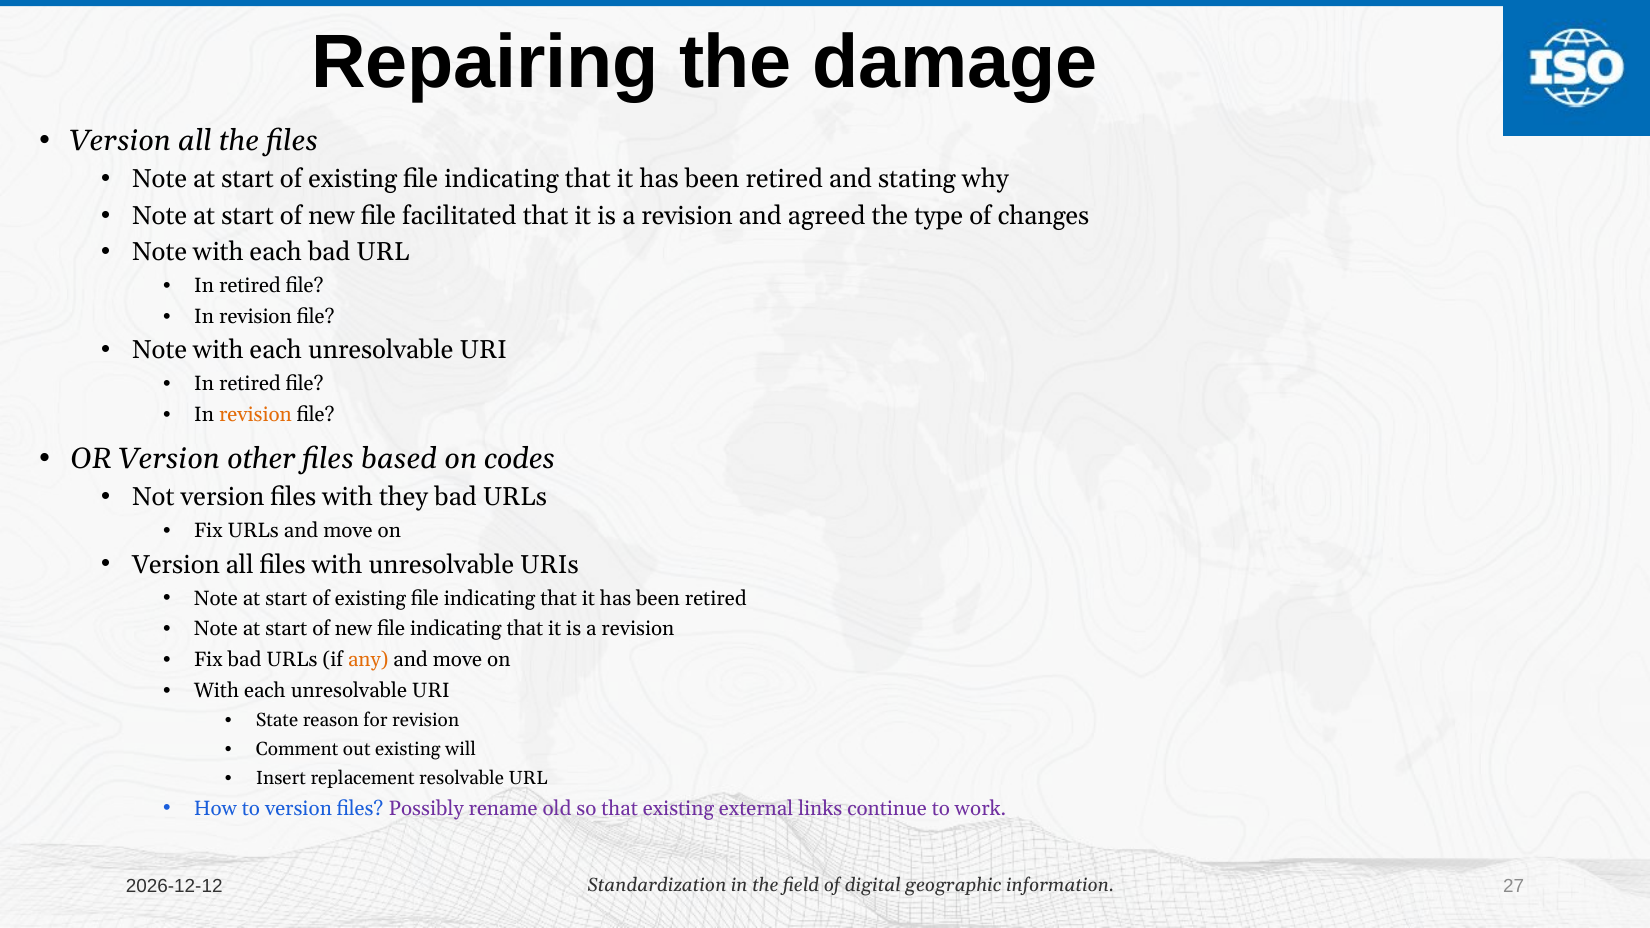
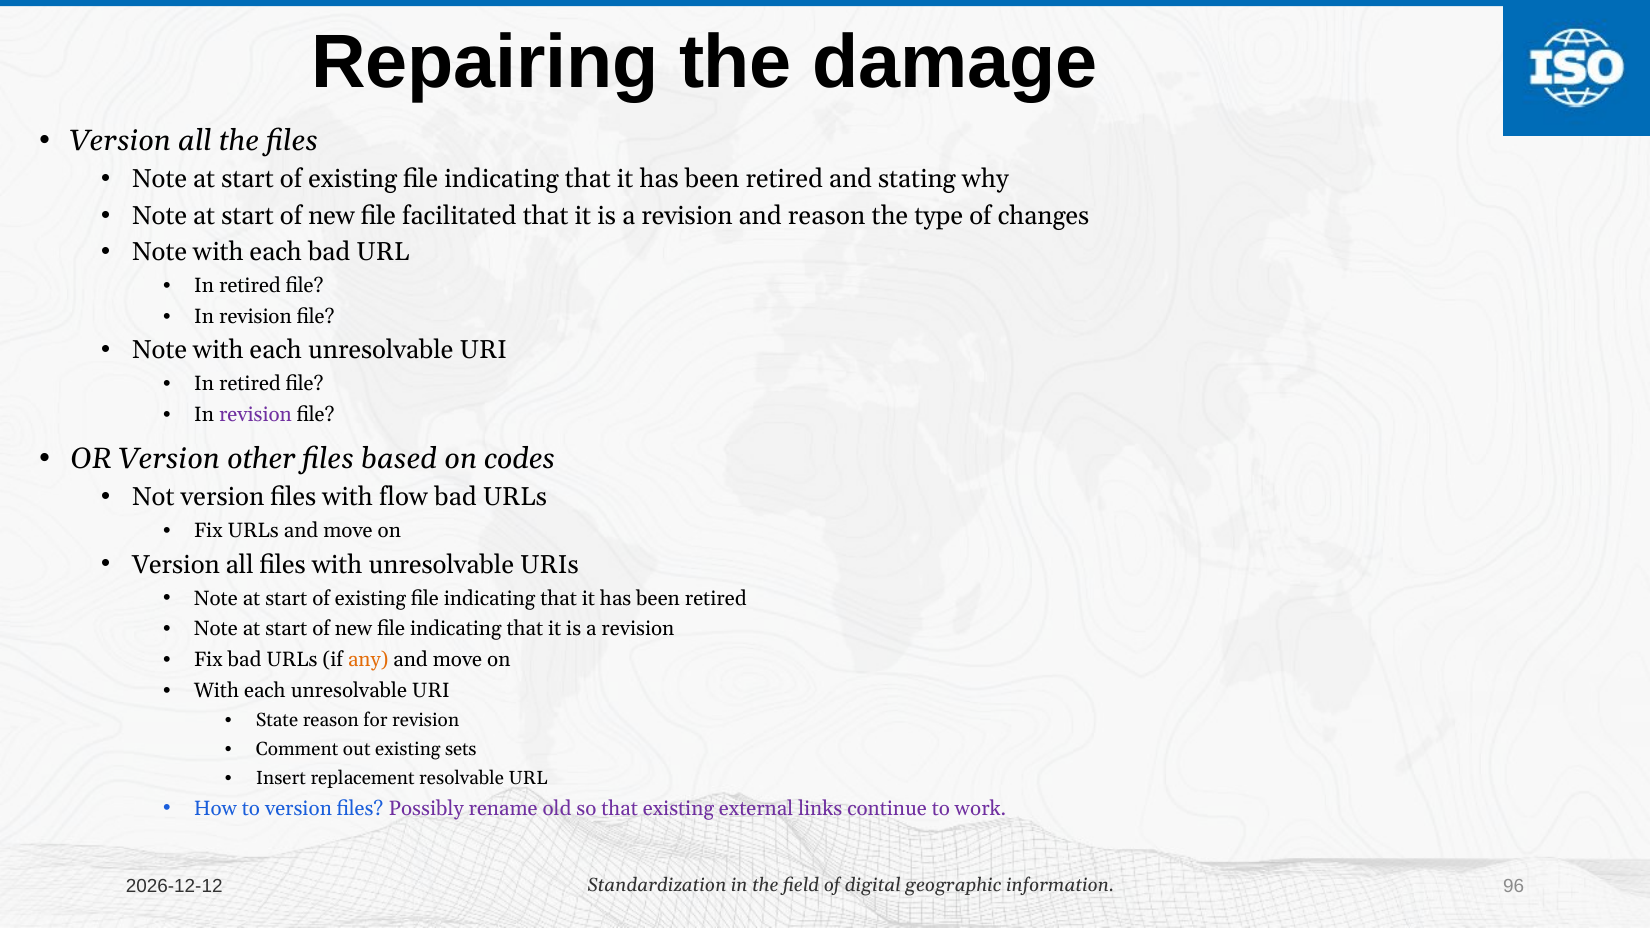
and agreed: agreed -> reason
revision at (255, 415) colour: orange -> purple
they: they -> flow
will: will -> sets
27: 27 -> 96
